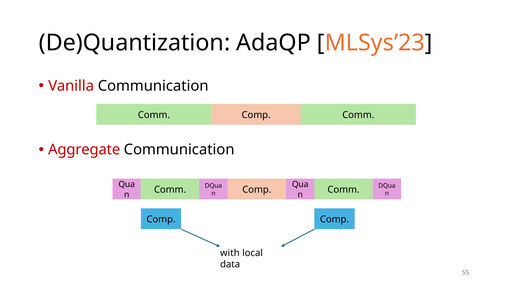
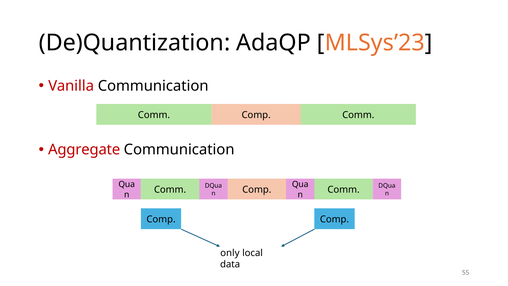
with: with -> only
